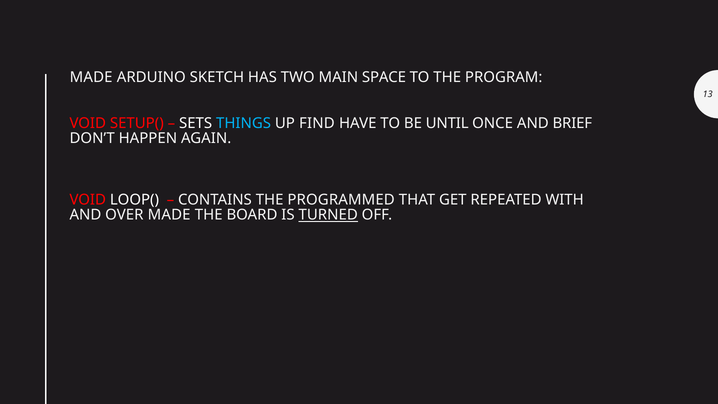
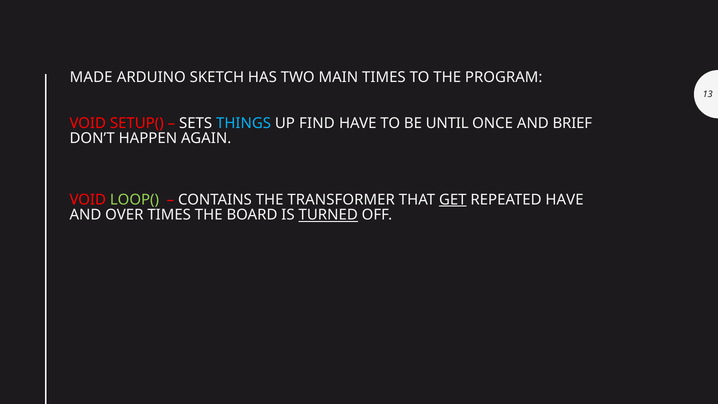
MAIN SPACE: SPACE -> TIMES
LOOP( colour: white -> light green
PROGRAMMED: PROGRAMMED -> TRANSFORMER
GET underline: none -> present
REPEATED WITH: WITH -> HAVE
OVER MADE: MADE -> TIMES
